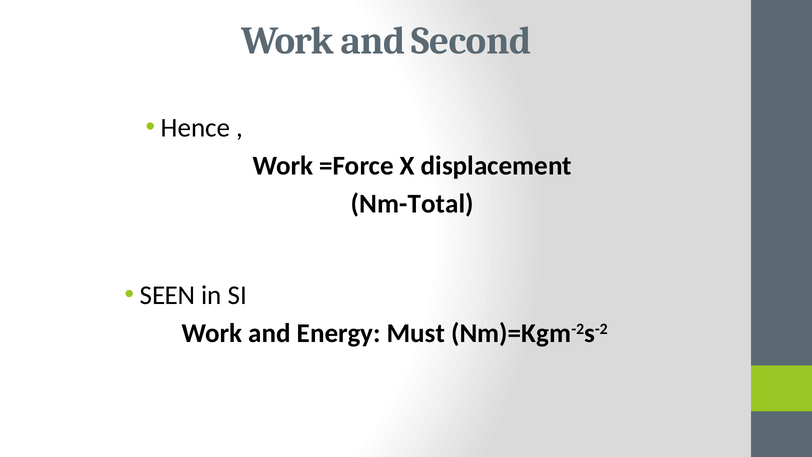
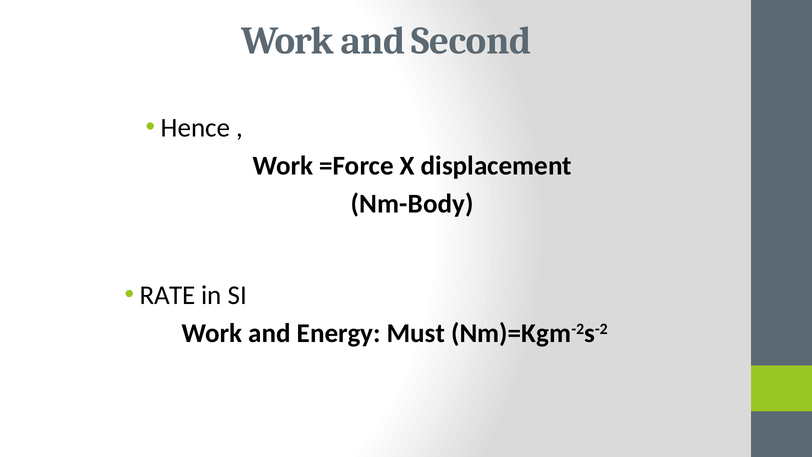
Nm-Total: Nm-Total -> Nm-Body
SEEN: SEEN -> RATE
